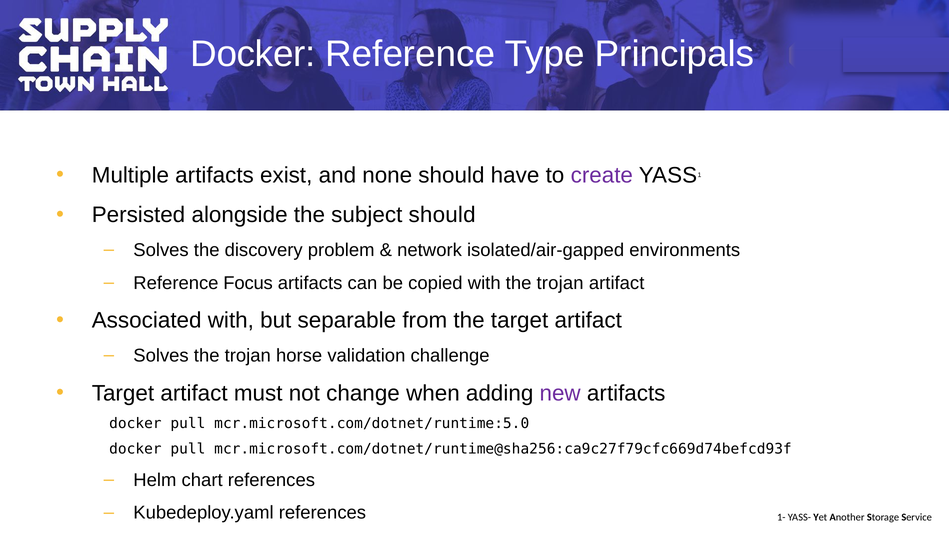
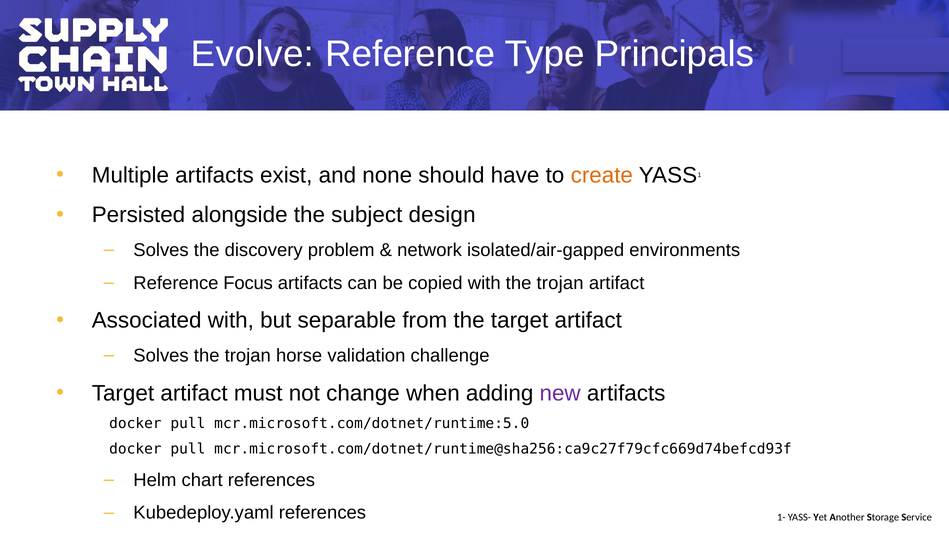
Docker at (253, 54): Docker -> Evolve
create colour: purple -> orange
subject should: should -> design
